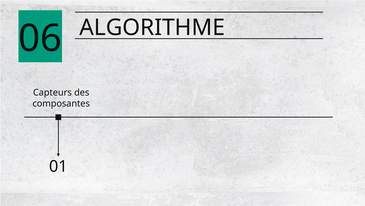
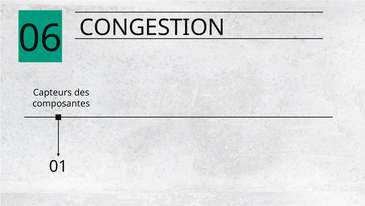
ALGORITHME: ALGORITHME -> CONGESTION
